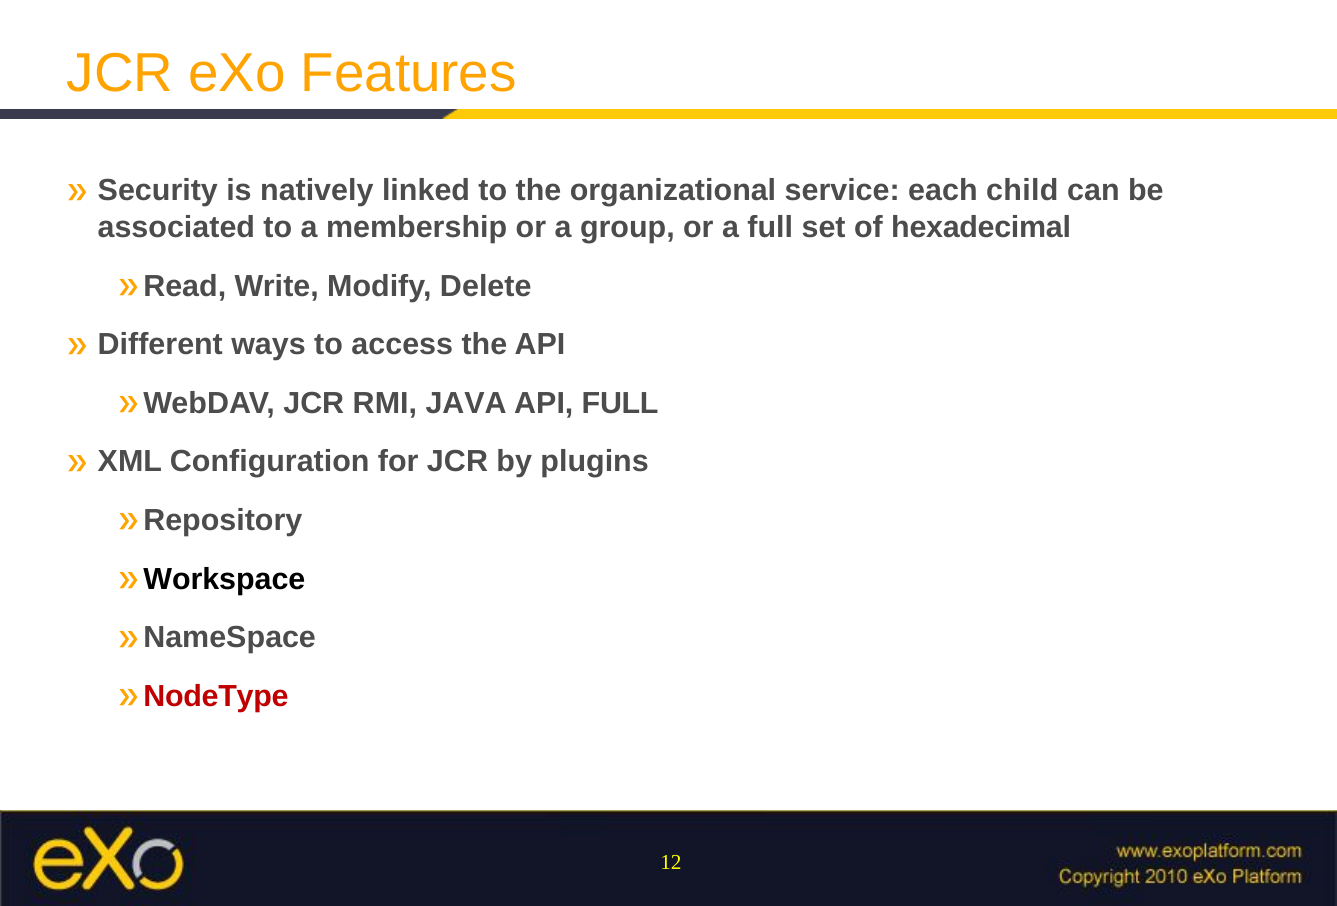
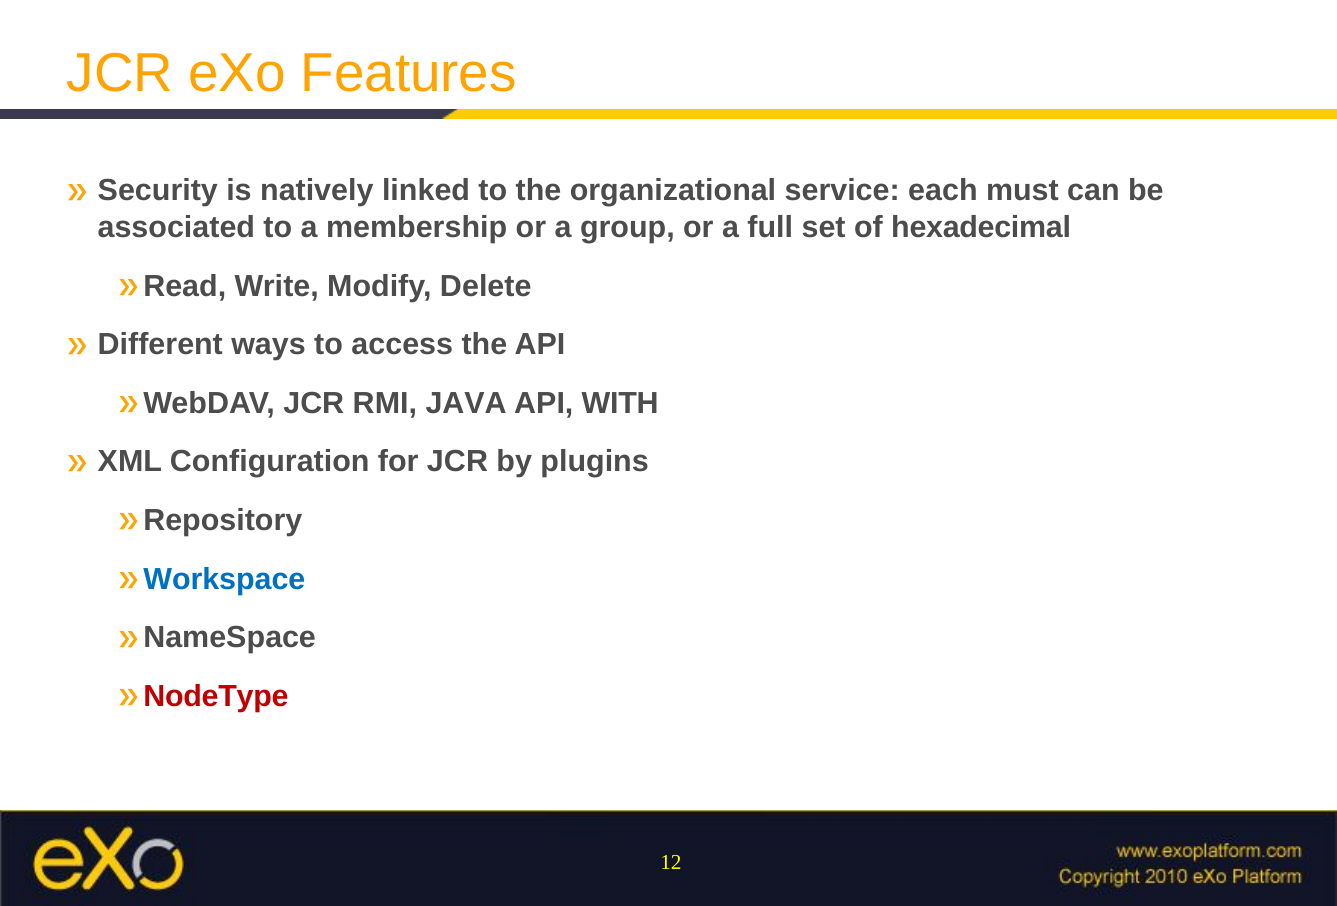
child: child -> must
API FULL: FULL -> WITH
Workspace colour: black -> blue
